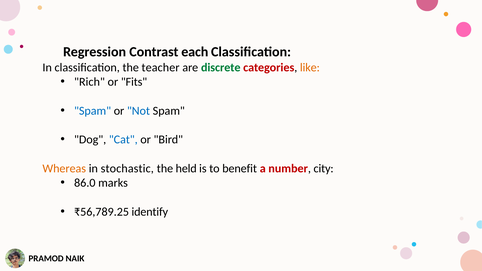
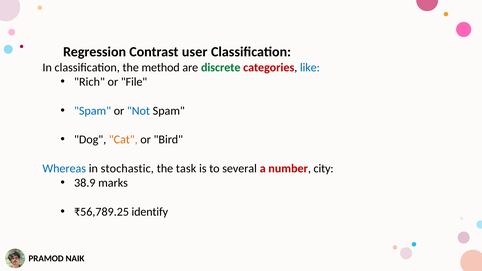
each: each -> user
teacher: teacher -> method
like colour: orange -> blue
Fits: Fits -> File
Cat colour: blue -> orange
Whereas colour: orange -> blue
held: held -> task
benefit: benefit -> several
86.0: 86.0 -> 38.9
